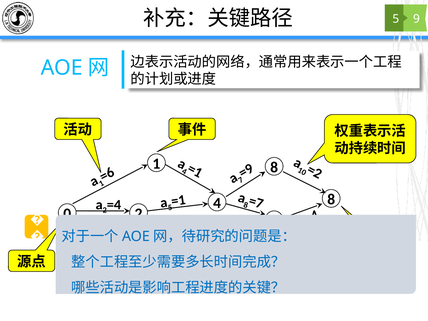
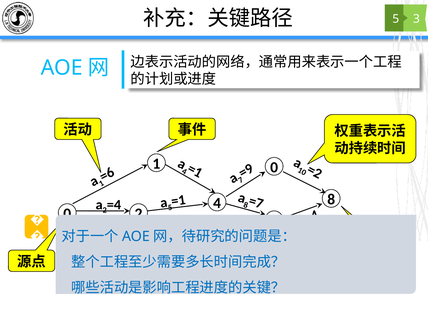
9 at (416, 19): 9 -> 3
8 at (274, 167): 8 -> 0
